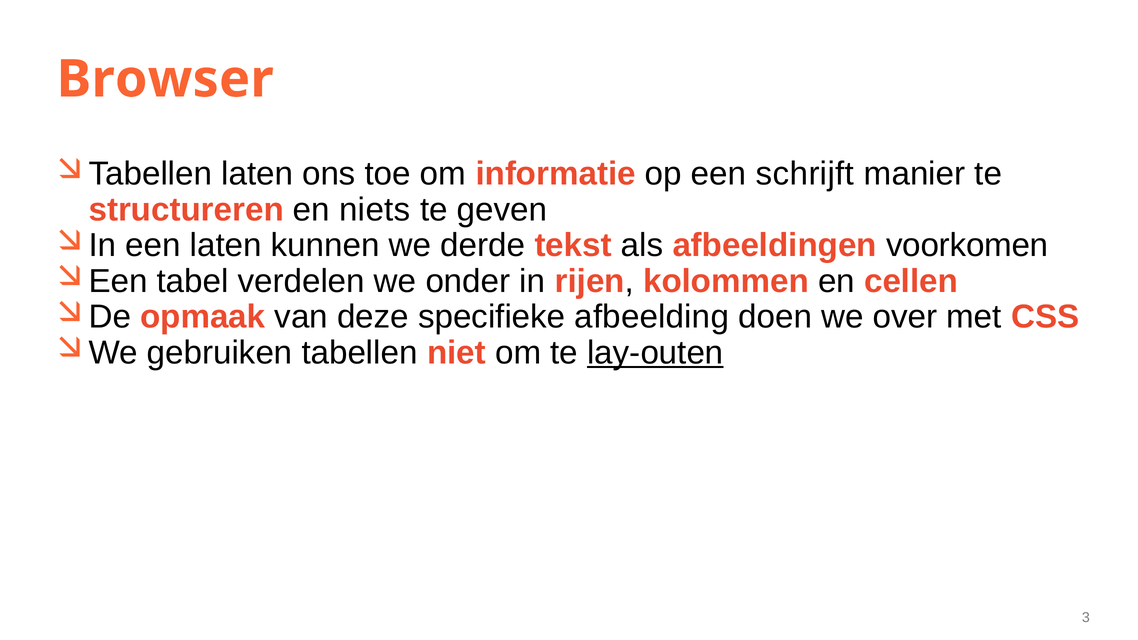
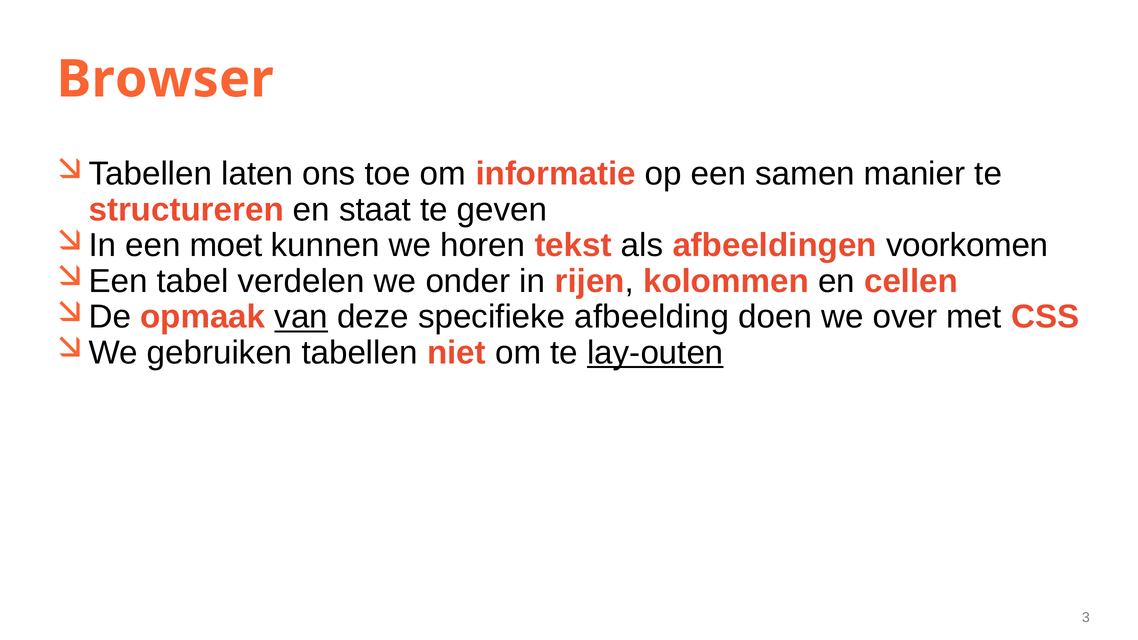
schrijft: schrijft -> samen
niets: niets -> staat
een laten: laten -> moet
derde: derde -> horen
van underline: none -> present
